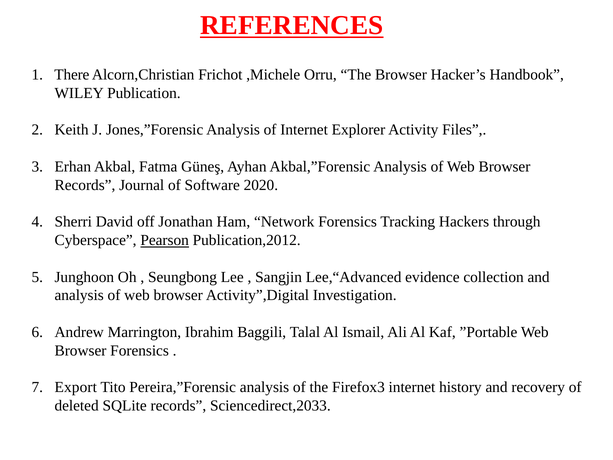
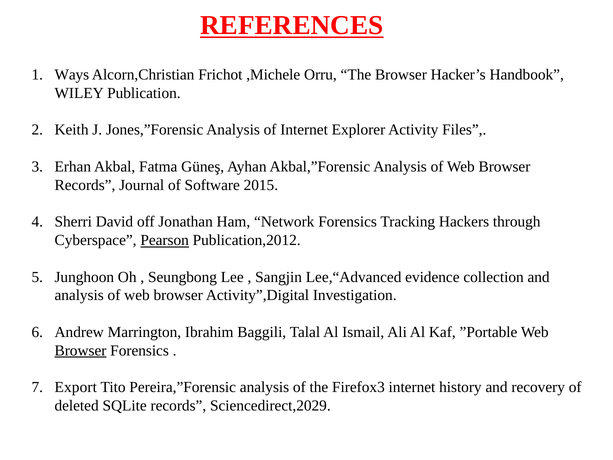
There: There -> Ways
2020: 2020 -> 2015
Browser at (80, 350) underline: none -> present
Sciencedirect,2033: Sciencedirect,2033 -> Sciencedirect,2029
